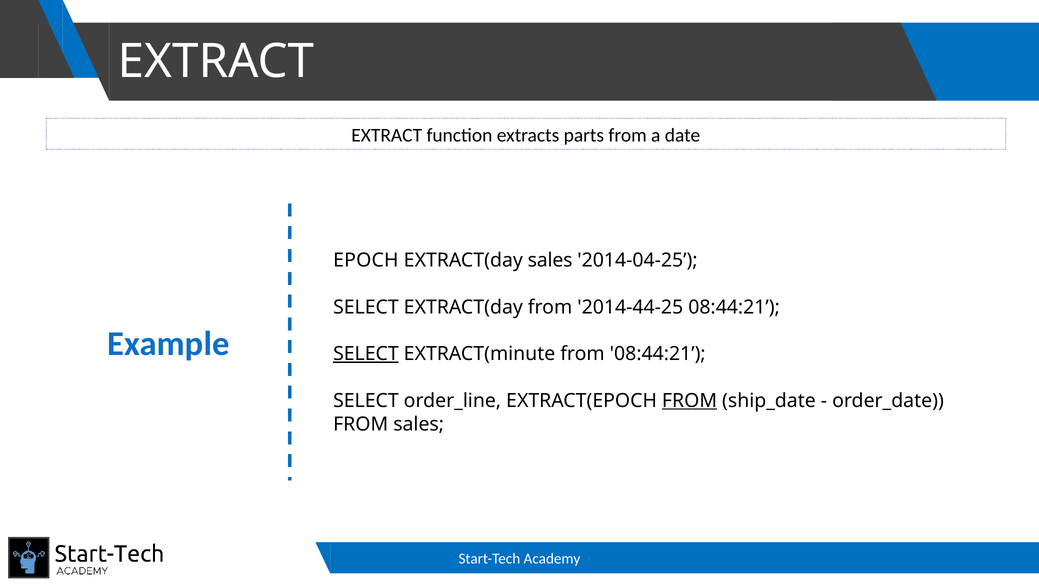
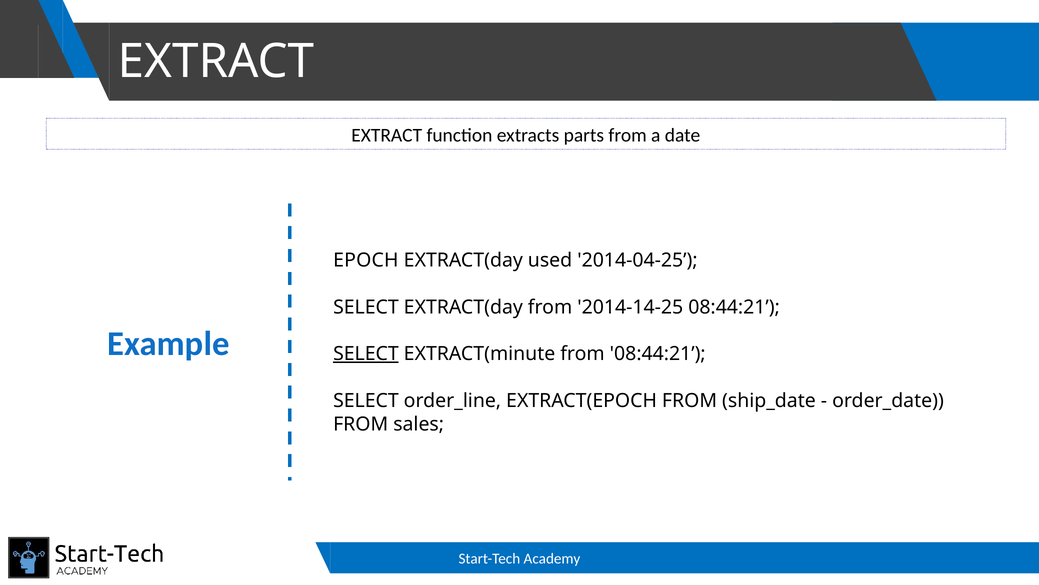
EXTRACT(day sales: sales -> used
2014-44-25: 2014-44-25 -> 2014-14-25
FROM at (690, 400) underline: present -> none
